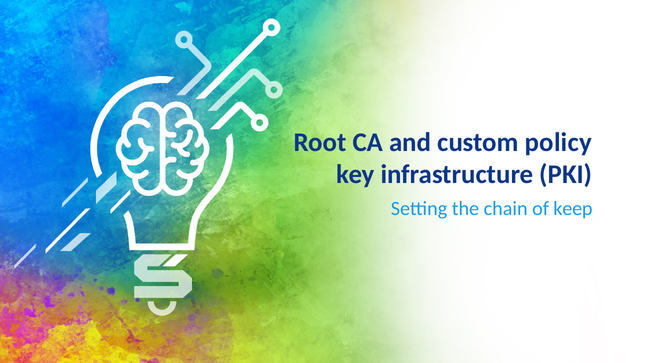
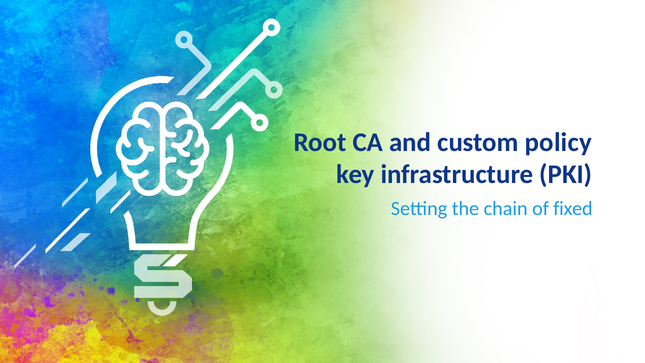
keep: keep -> fixed
